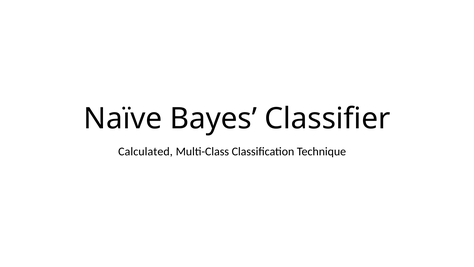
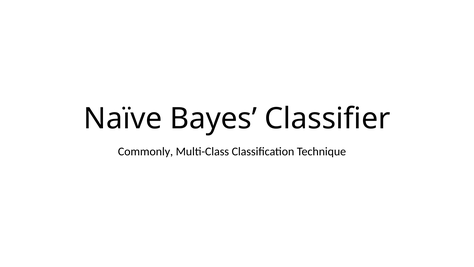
Calculated: Calculated -> Commonly
